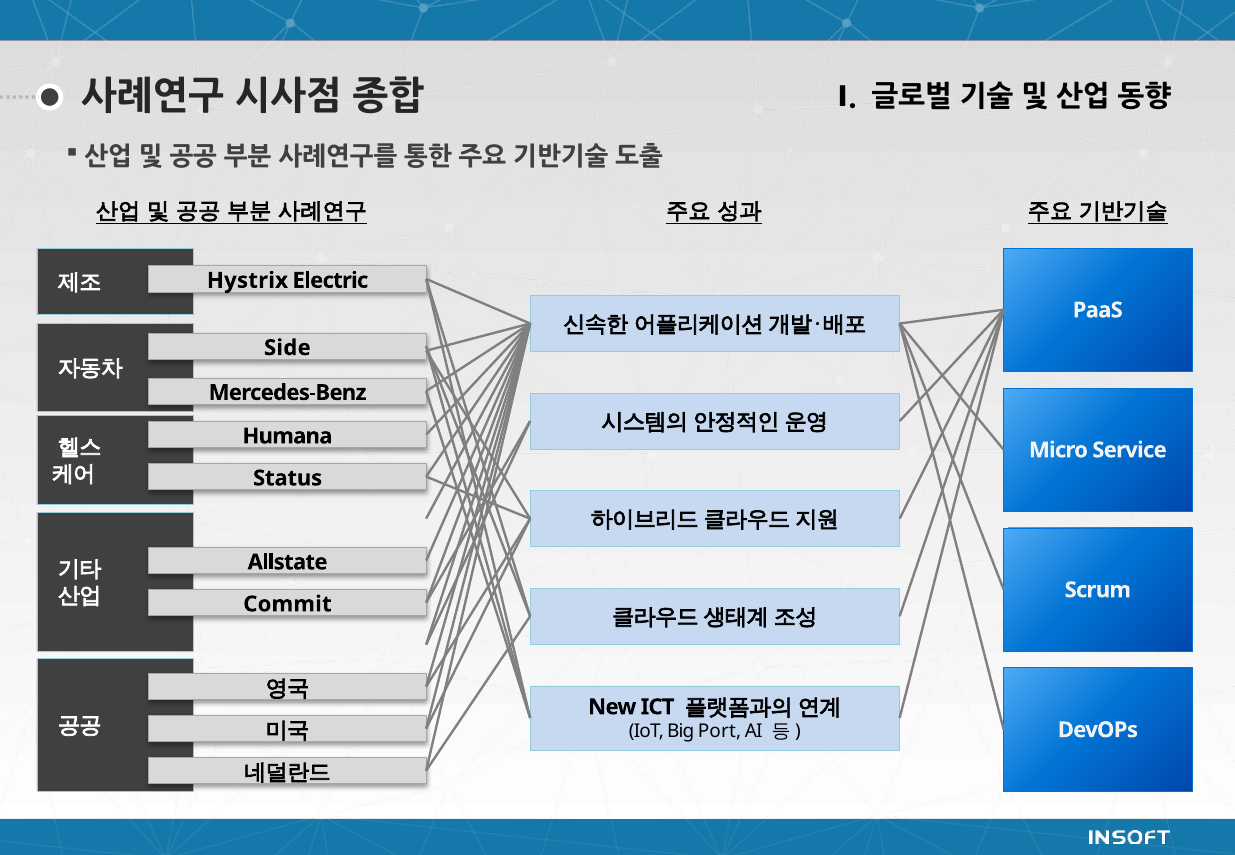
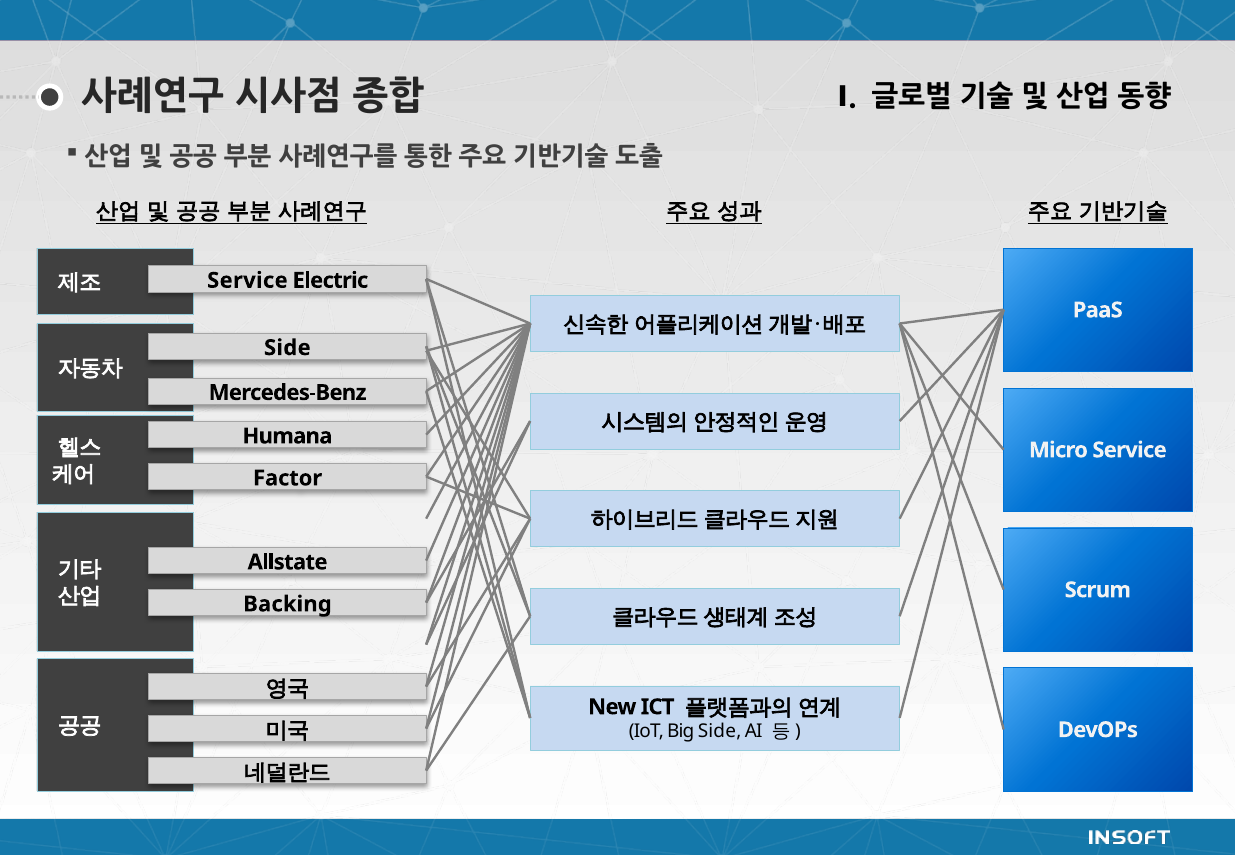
Hystrix at (247, 280): Hystrix -> Service
Status: Status -> Factor
Commit: Commit -> Backing
Big Port: Port -> Side
